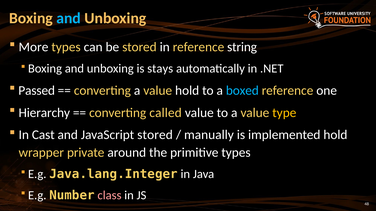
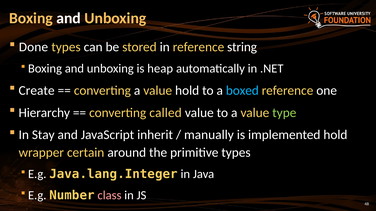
and at (69, 18) colour: light blue -> white
More: More -> Done
stays: stays -> heap
Passed: Passed -> Create
type colour: yellow -> light green
Cast: Cast -> Stay
JavaScript stored: stored -> inherit
private: private -> certain
